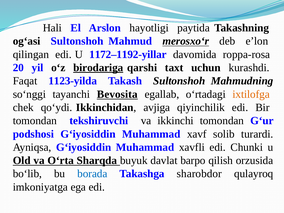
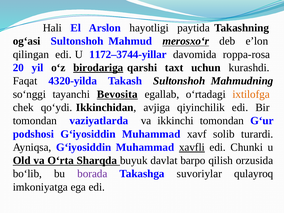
1172–1192-yillar: 1172–1192-yillar -> 1172–3744-yillar
1123-yilda: 1123-yilda -> 4320-yilda
tekshiruvchi: tekshiruvchi -> vaziyatlarda
xavfli underline: none -> present
borada colour: blue -> purple
sharobdor: sharobdor -> suvoriylar
